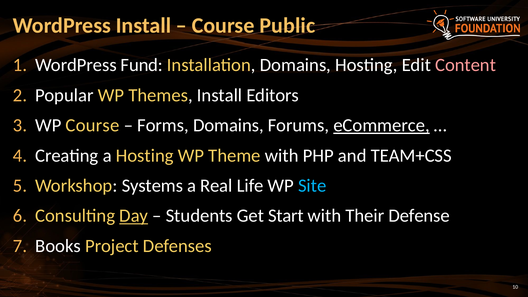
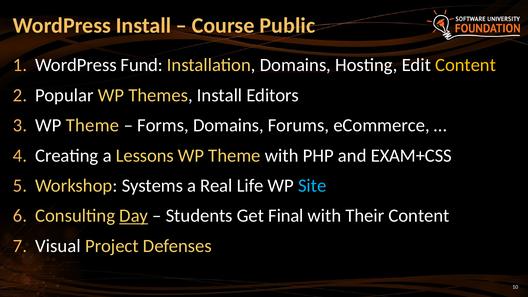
Content at (466, 65) colour: pink -> yellow
Course at (92, 125): Course -> Theme
eCommerce underline: present -> none
a Hosting: Hosting -> Lessons
TEAM+CSS: TEAM+CSS -> EXAM+CSS
Start: Start -> Final
Their Defense: Defense -> Content
Books: Books -> Visual
